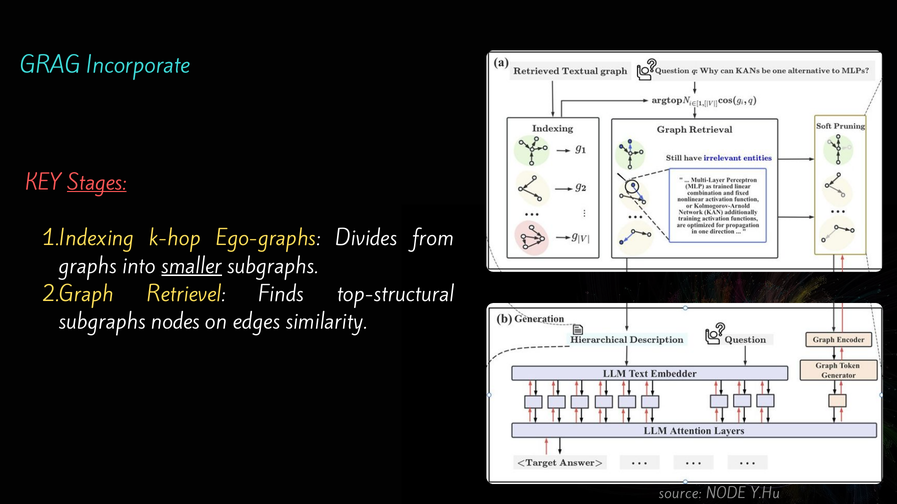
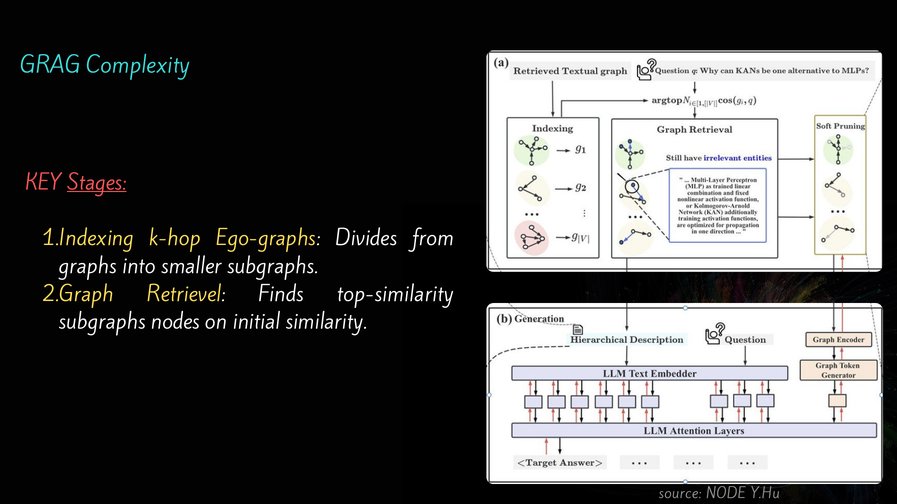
Incorporate: Incorporate -> Complexity
smaller underline: present -> none
top-structural: top-structural -> top-similarity
edges: edges -> initial
